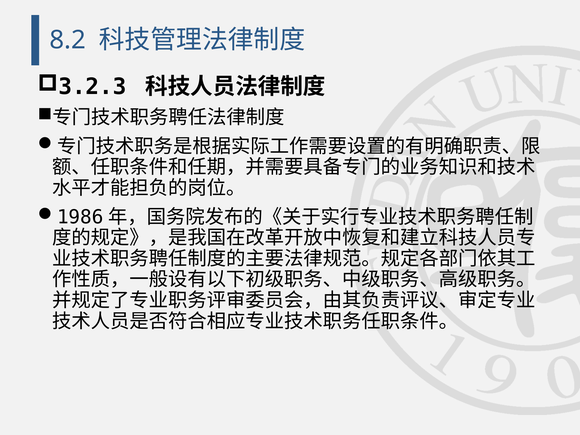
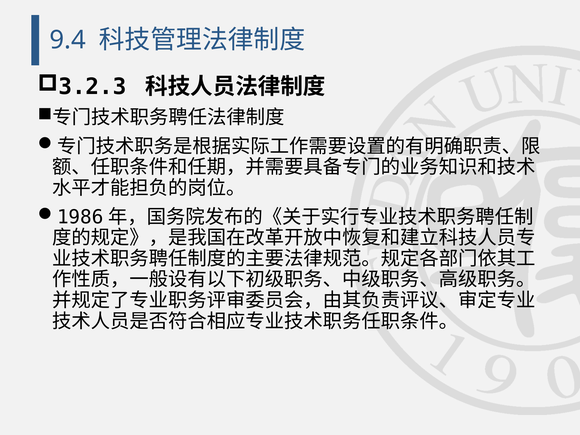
8.2: 8.2 -> 9.4
